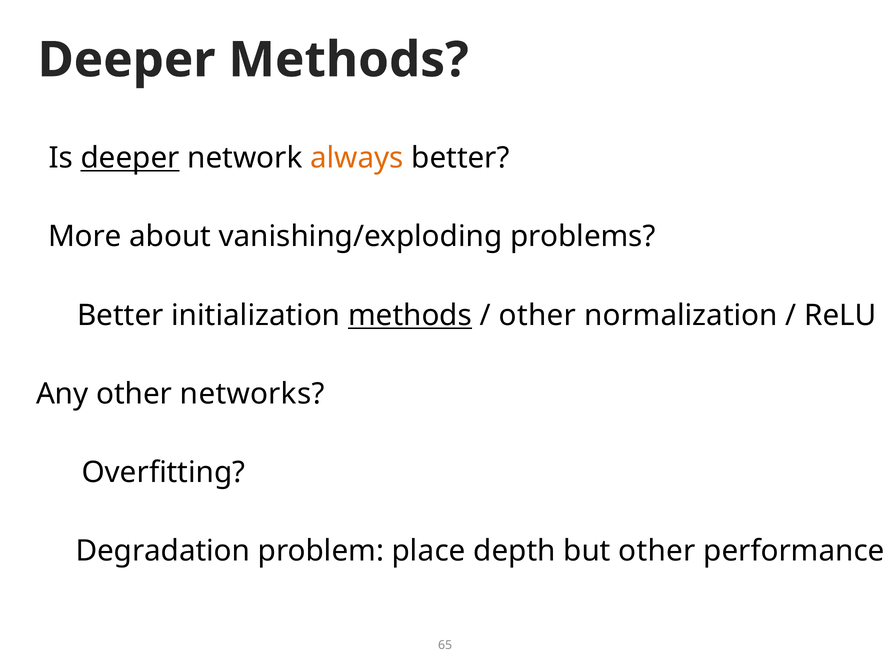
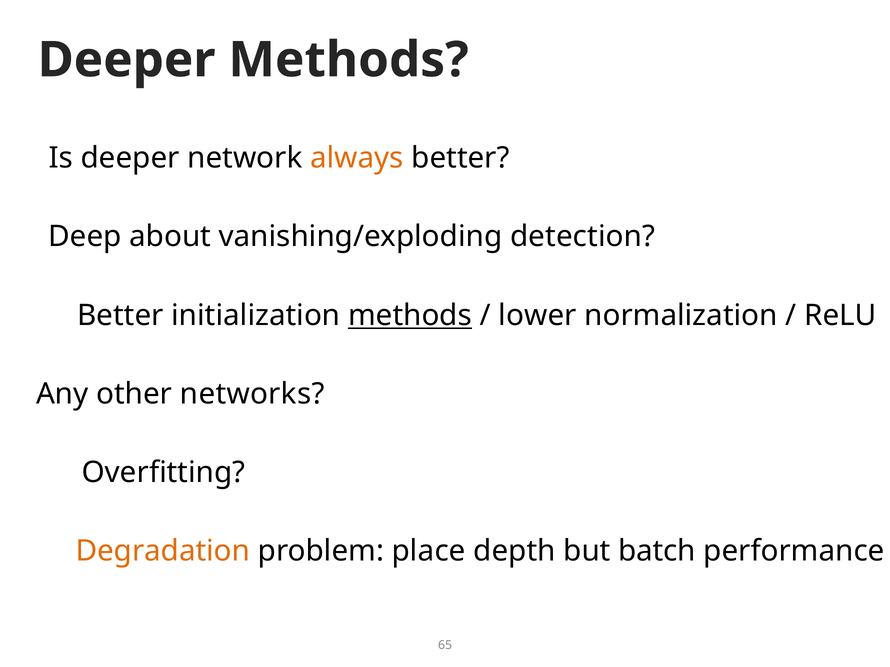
deeper at (130, 158) underline: present -> none
More: More -> Deep
problems: problems -> detection
other at (537, 316): other -> lower
Degradation colour: black -> orange
but other: other -> batch
